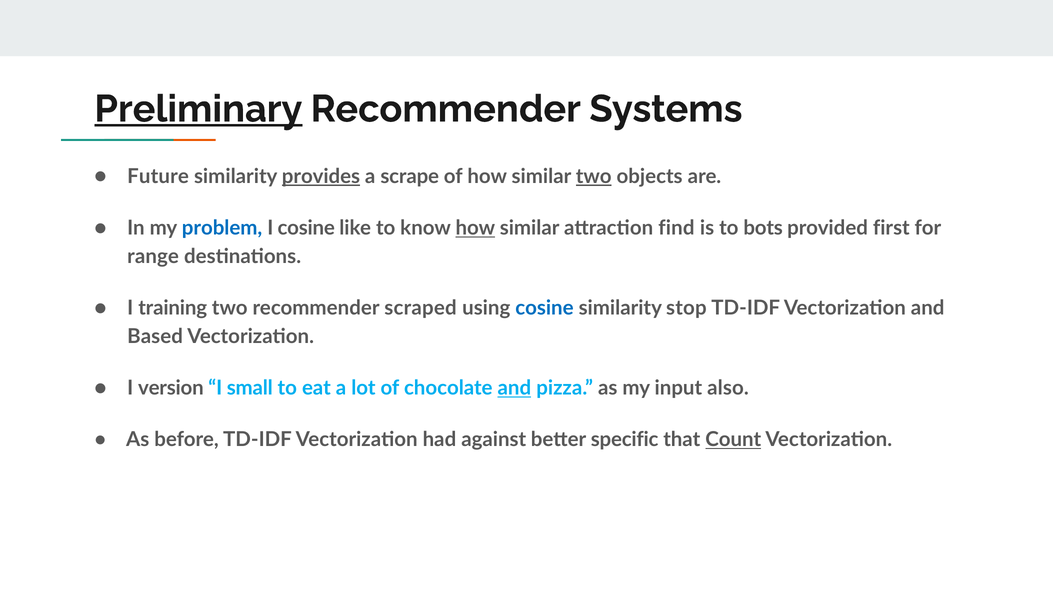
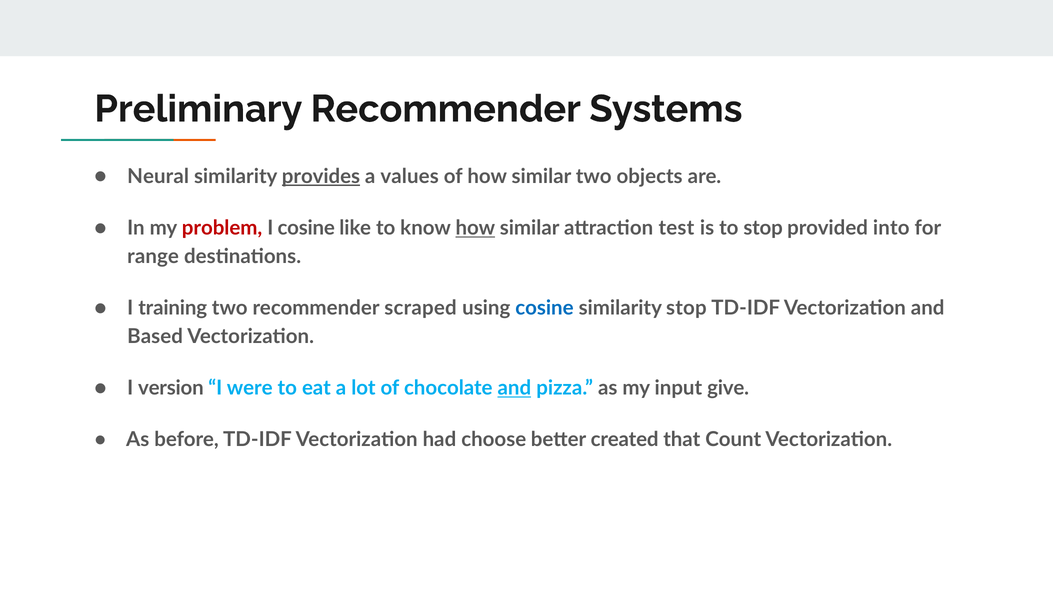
Preliminary underline: present -> none
Future: Future -> Neural
scrape: scrape -> values
two at (594, 176) underline: present -> none
problem colour: blue -> red
find: find -> test
to bots: bots -> stop
first: first -> into
small: small -> were
also: also -> give
against: against -> choose
specific: specific -> created
Count underline: present -> none
